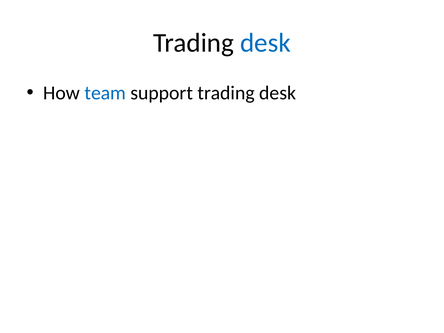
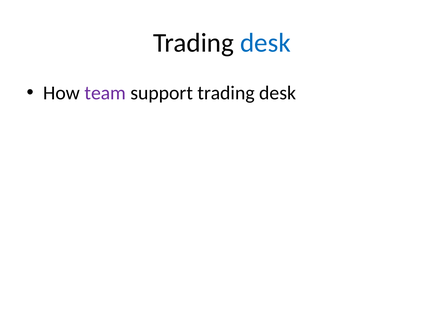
team colour: blue -> purple
